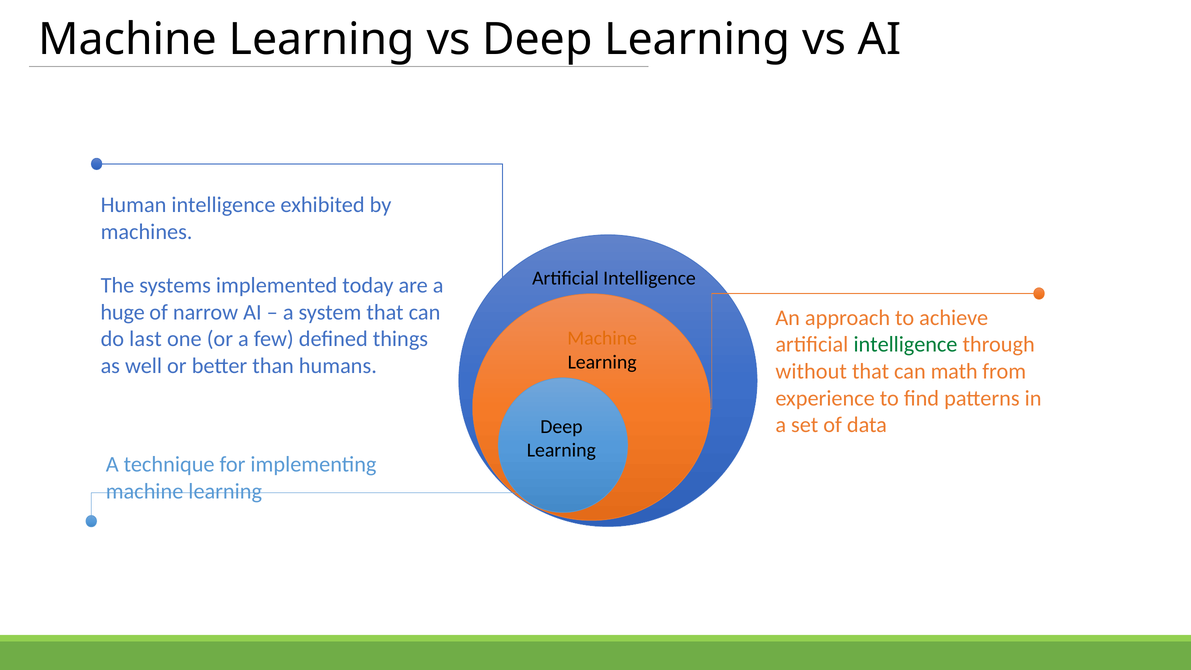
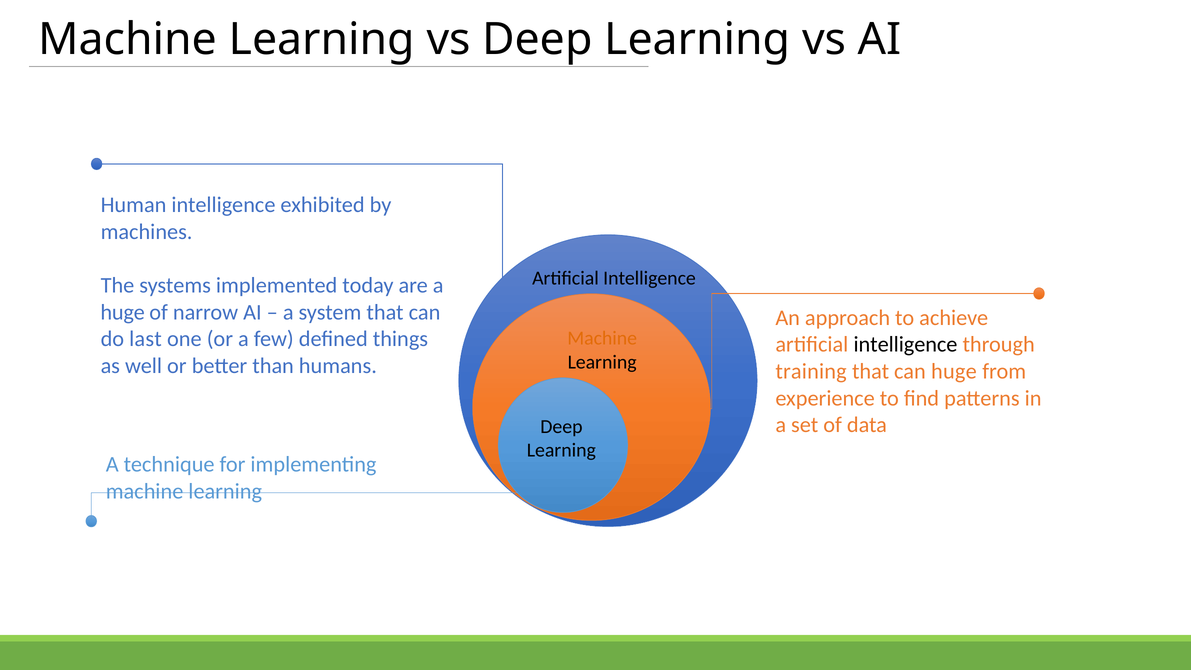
intelligence at (905, 345) colour: green -> black
without: without -> training
can math: math -> huge
